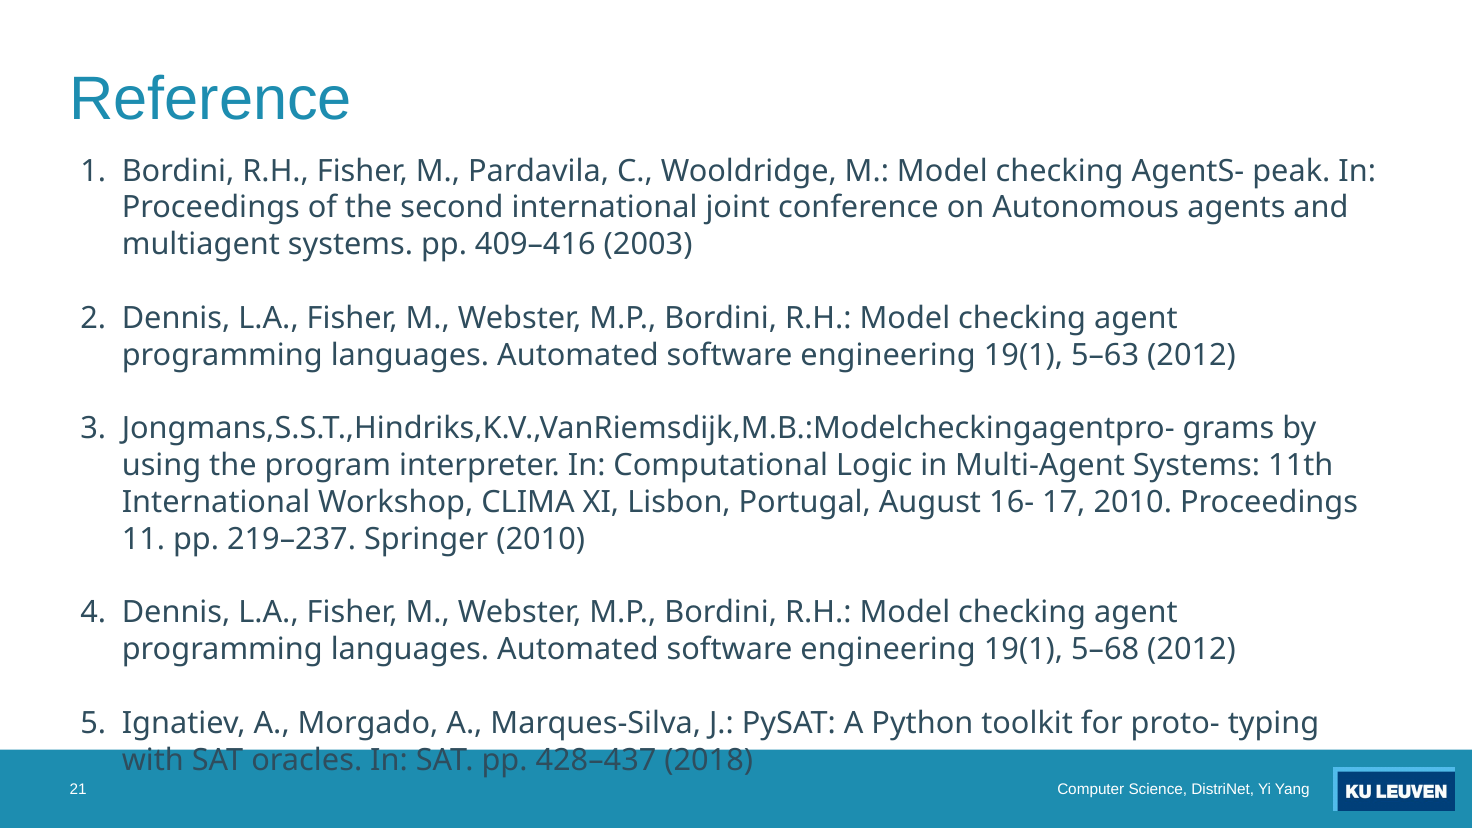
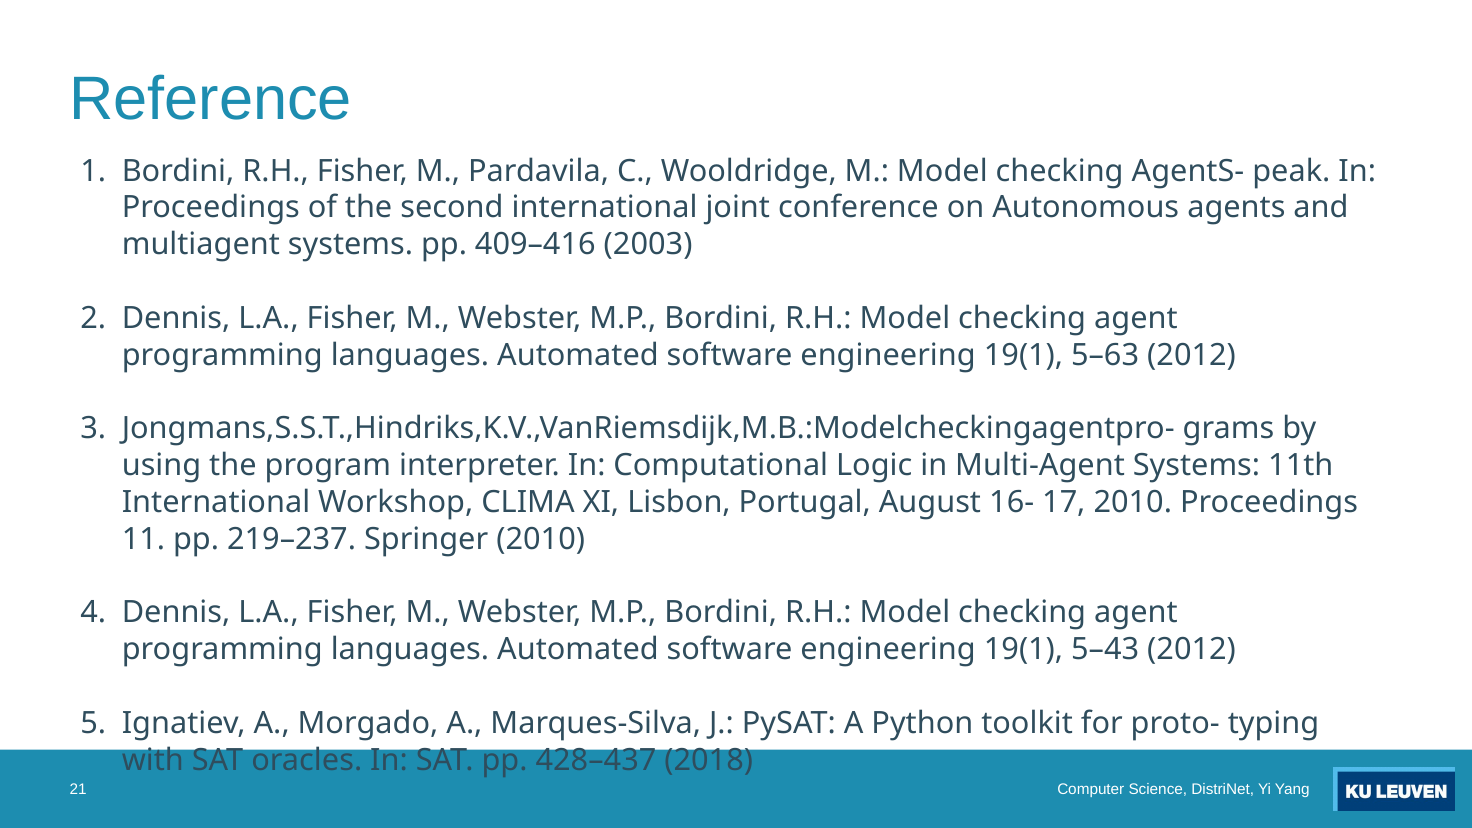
5–68: 5–68 -> 5–43
